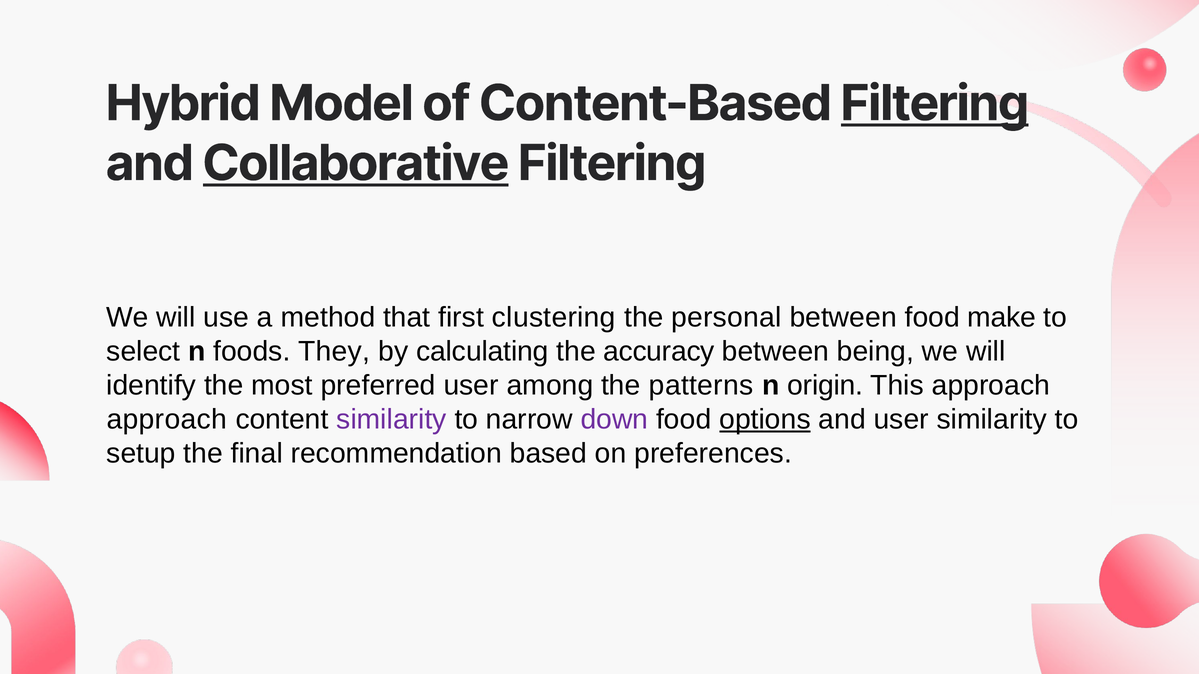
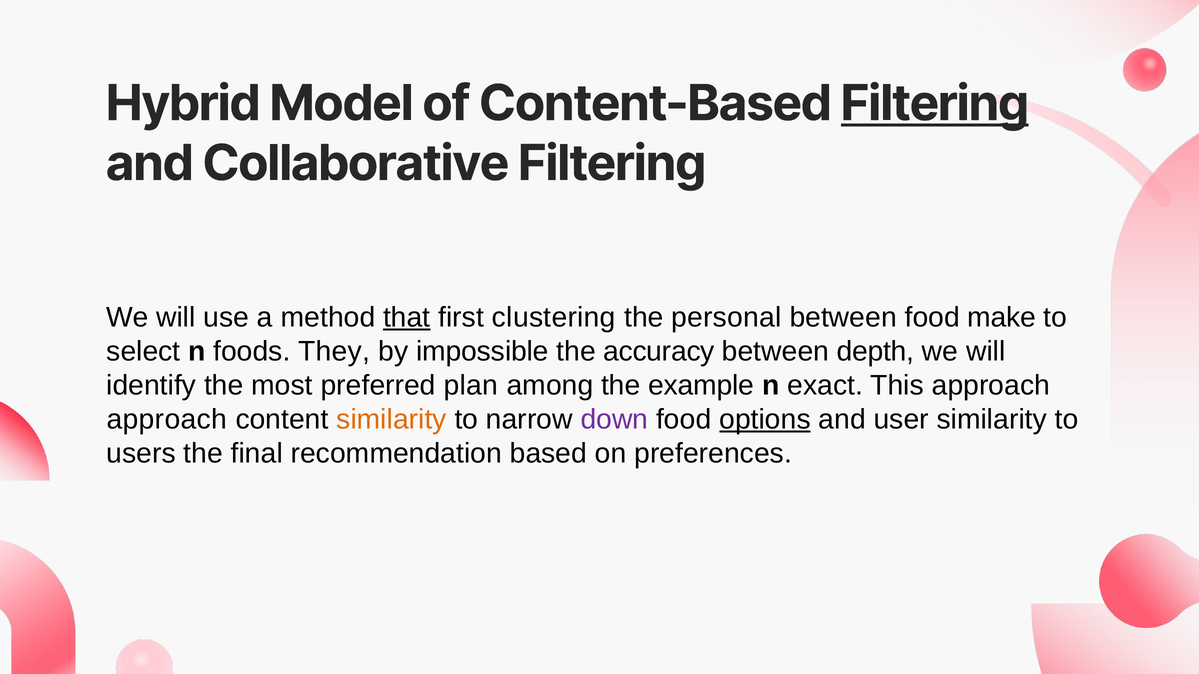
Collaborative underline: present -> none
that underline: none -> present
calculating: calculating -> impossible
being: being -> depth
preferred user: user -> plan
patterns: patterns -> example
origin: origin -> exact
similarity at (391, 420) colour: purple -> orange
setup: setup -> users
